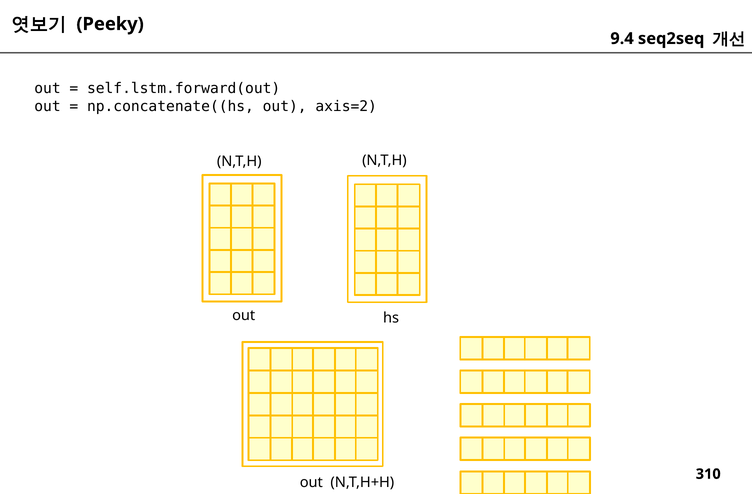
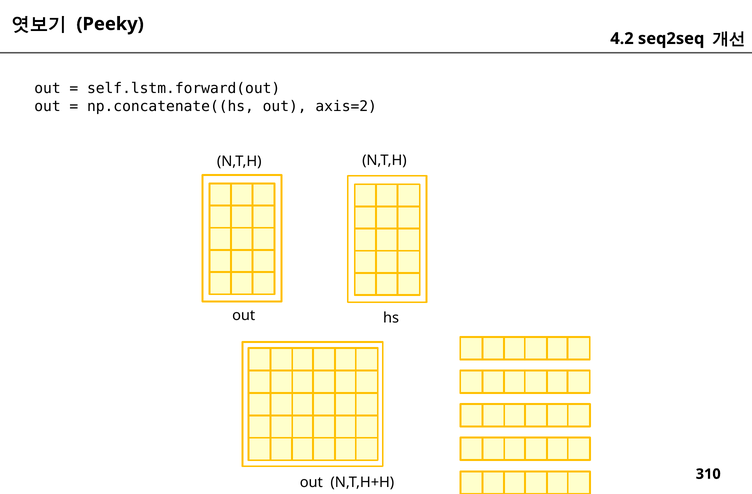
9.4: 9.4 -> 4.2
